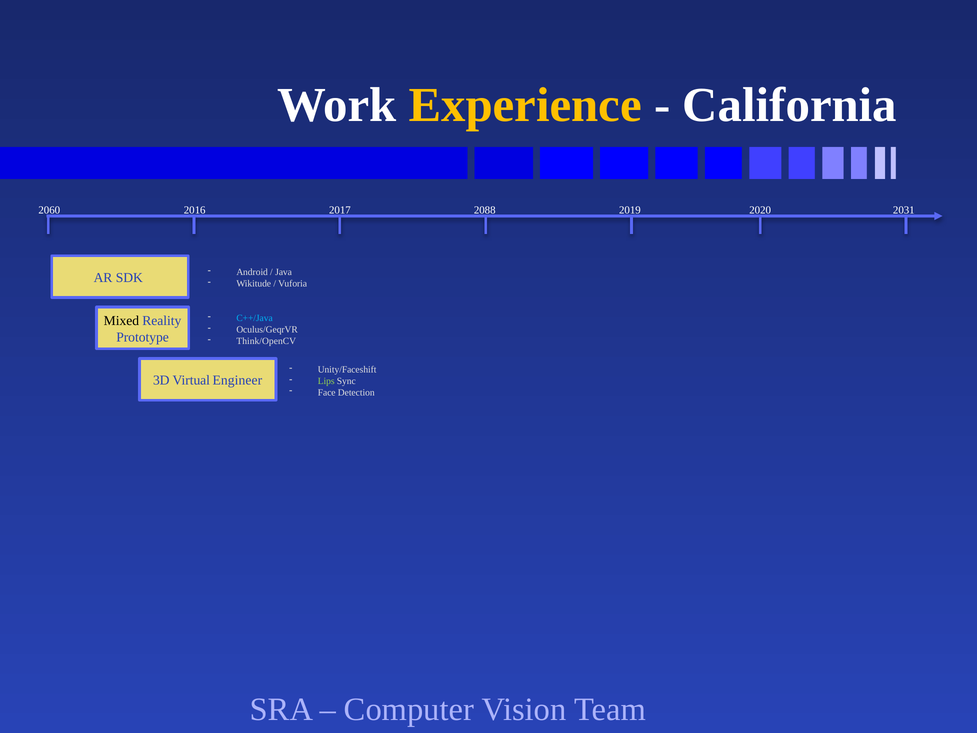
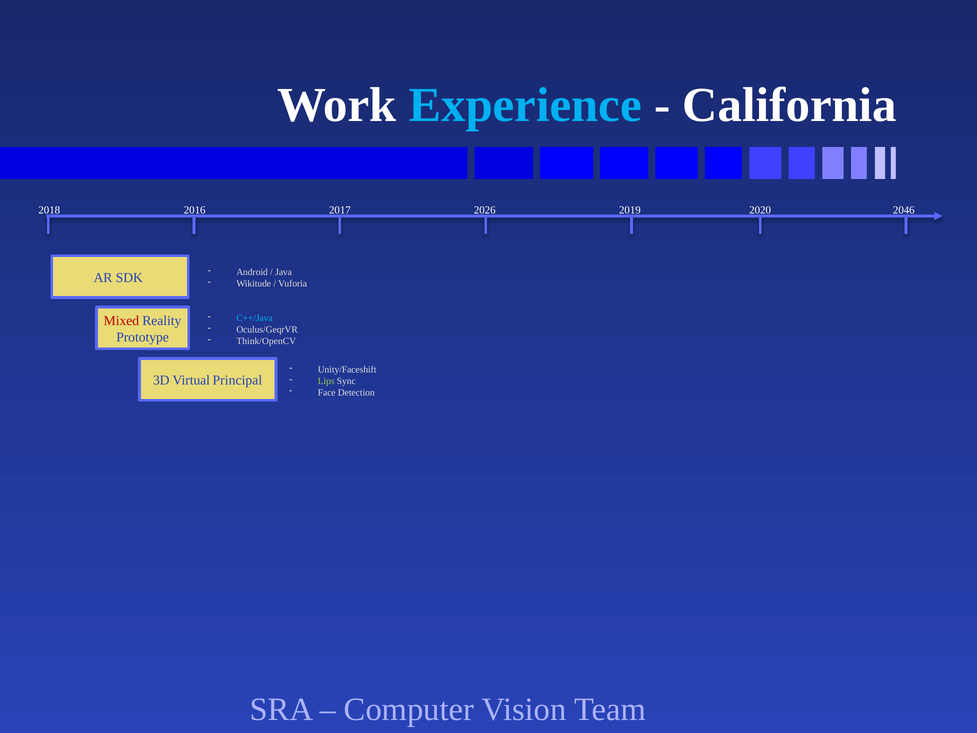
Experience colour: yellow -> light blue
2060: 2060 -> 2018
2088: 2088 -> 2026
2031: 2031 -> 2046
Mixed colour: black -> red
Engineer: Engineer -> Principal
